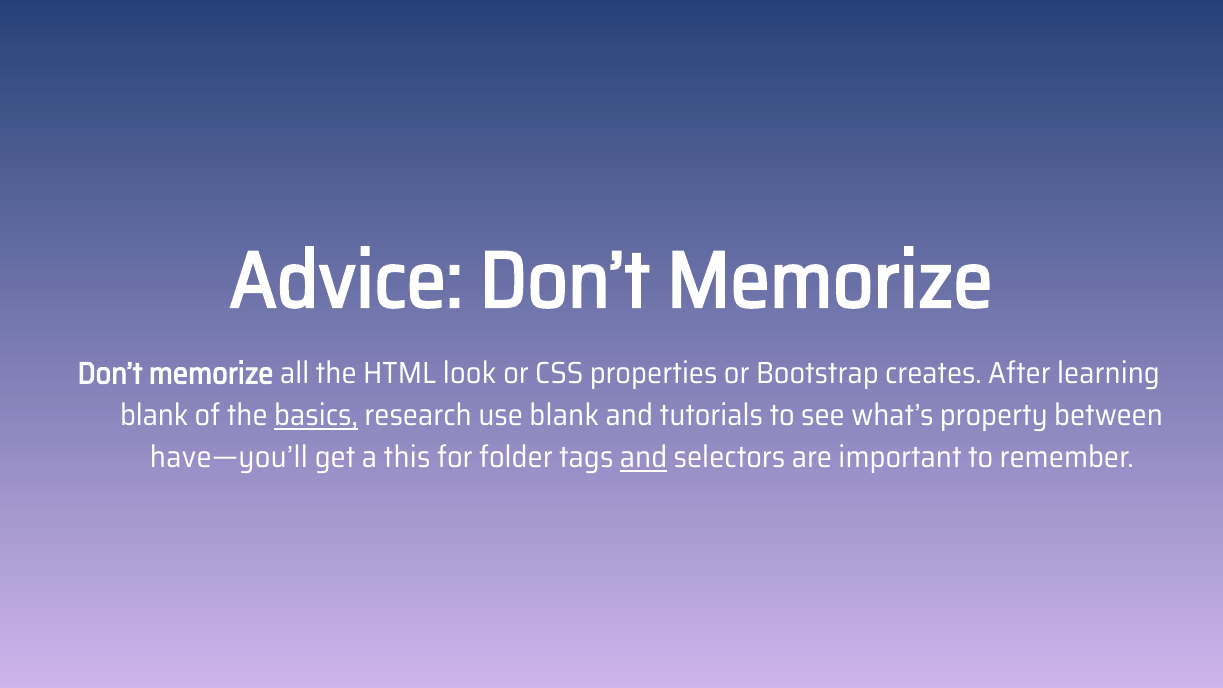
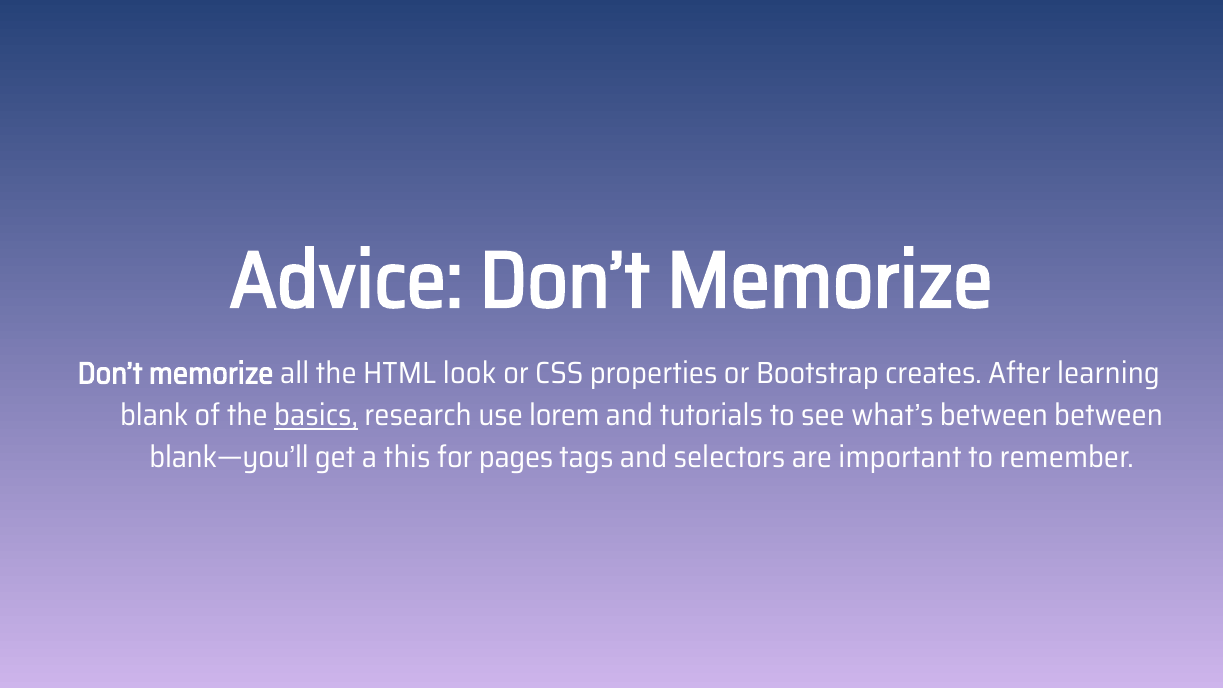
use blank: blank -> lorem
what’s property: property -> between
have—you’ll: have—you’ll -> blank—you’ll
folder: folder -> pages
and at (644, 458) underline: present -> none
